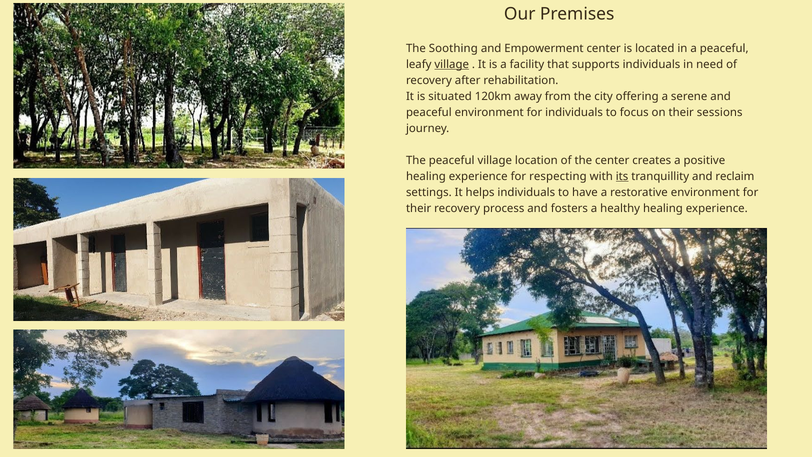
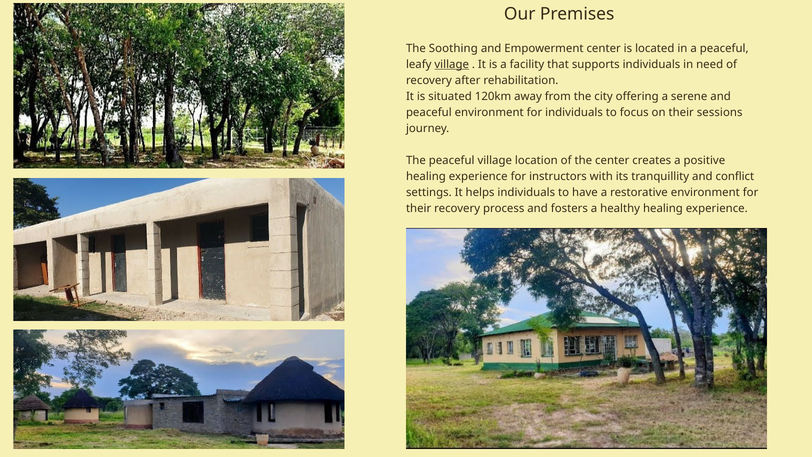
respecting: respecting -> instructors
its underline: present -> none
reclaim: reclaim -> conflict
